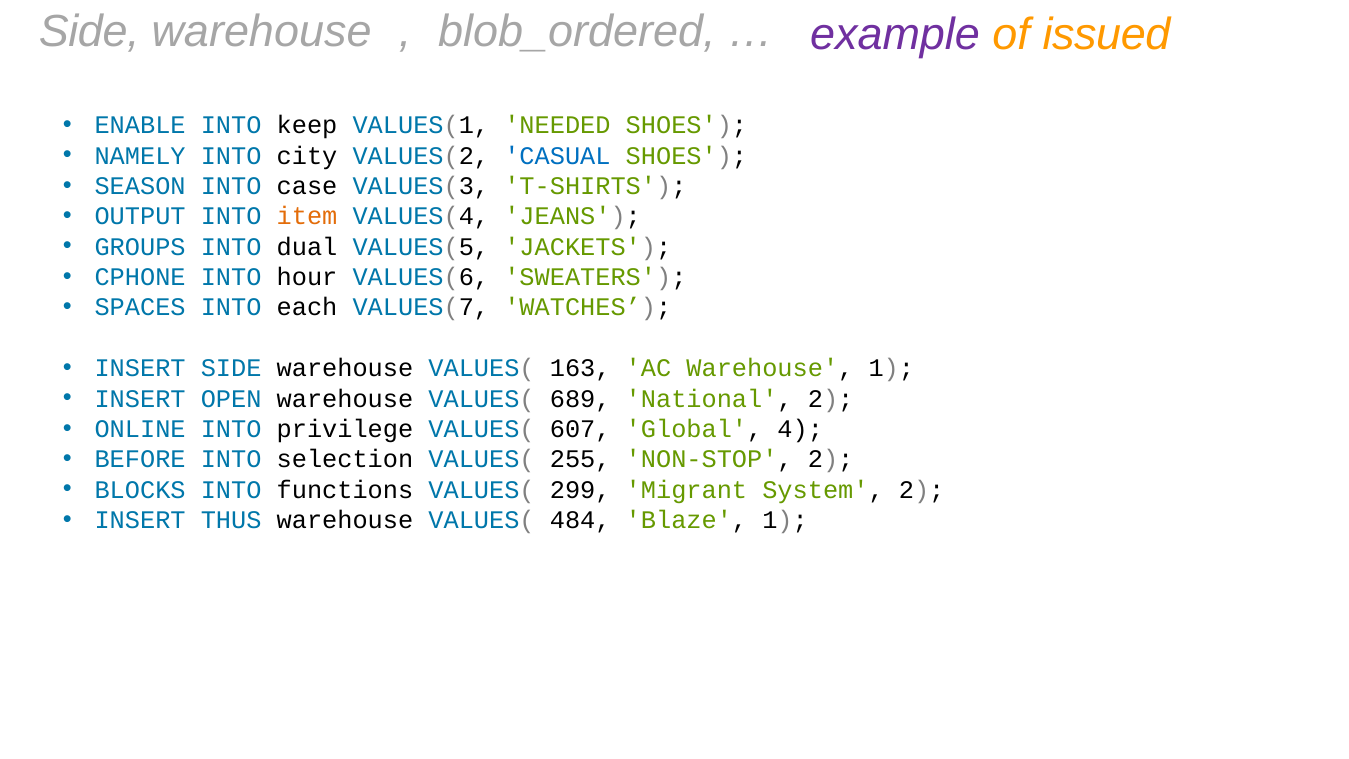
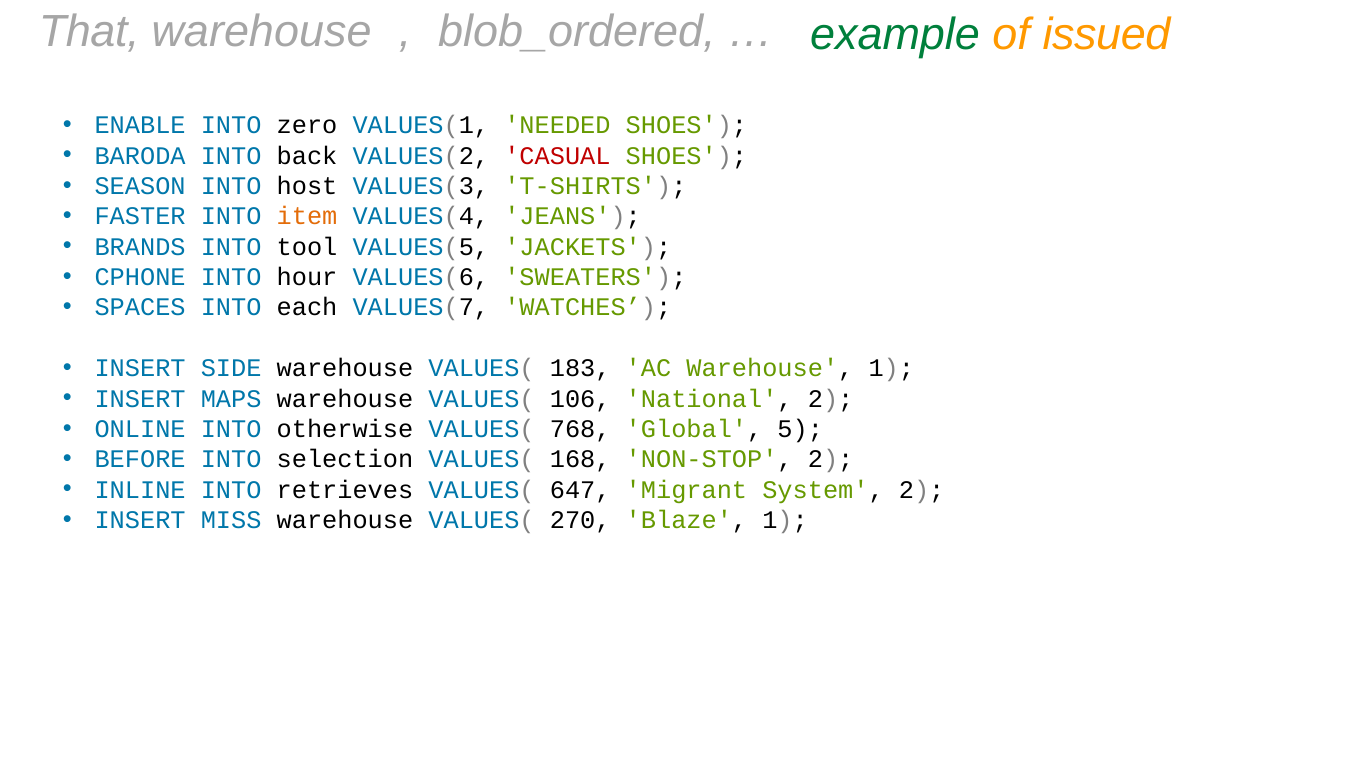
Side at (89, 32): Side -> That
example colour: purple -> green
keep: keep -> zero
NAMELY: NAMELY -> BARODA
city: city -> back
CASUAL colour: blue -> red
case: case -> host
OUTPUT: OUTPUT -> FASTER
GROUPS: GROUPS -> BRANDS
dual: dual -> tool
163: 163 -> 183
OPEN: OPEN -> MAPS
689: 689 -> 106
privilege: privilege -> otherwise
607: 607 -> 768
4: 4 -> 5
255: 255 -> 168
BLOCKS: BLOCKS -> INLINE
functions: functions -> retrieves
299: 299 -> 647
THUS: THUS -> MISS
484: 484 -> 270
